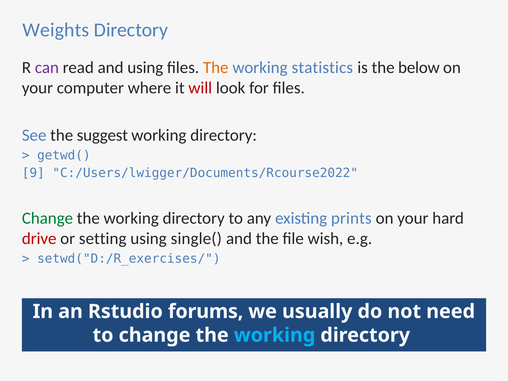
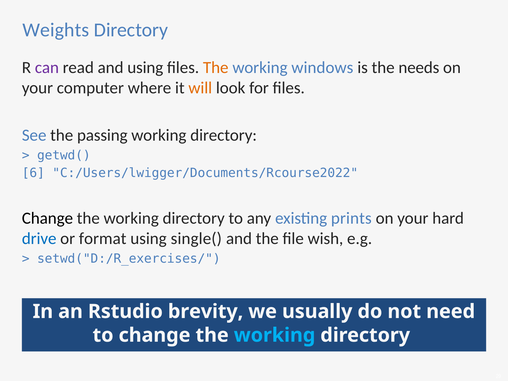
statistics: statistics -> windows
below: below -> needs
will colour: red -> orange
suggest: suggest -> passing
9: 9 -> 6
Change at (47, 218) colour: green -> black
drive colour: red -> blue
setting: setting -> format
forums: forums -> brevity
